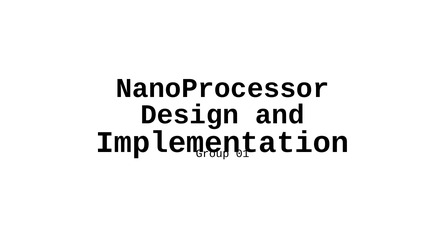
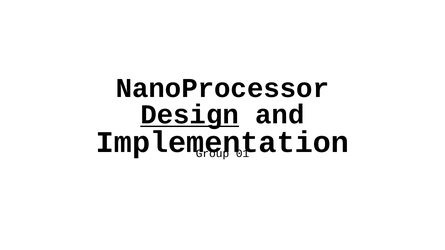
Design underline: none -> present
